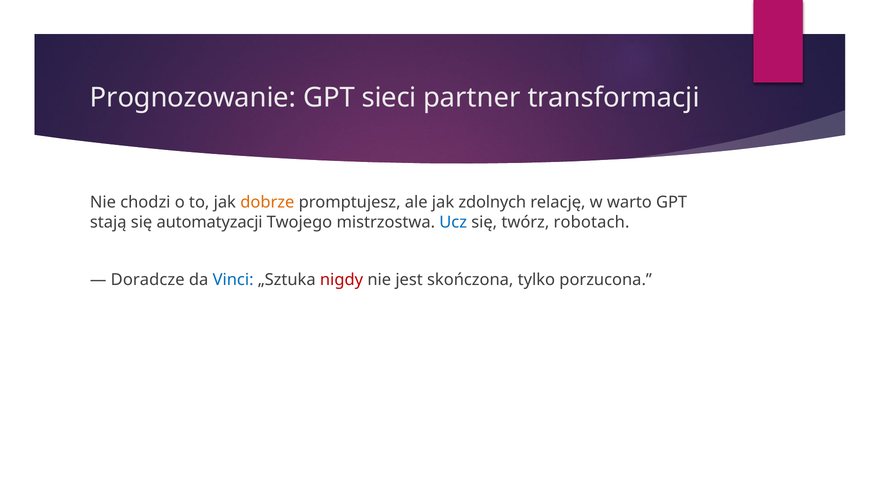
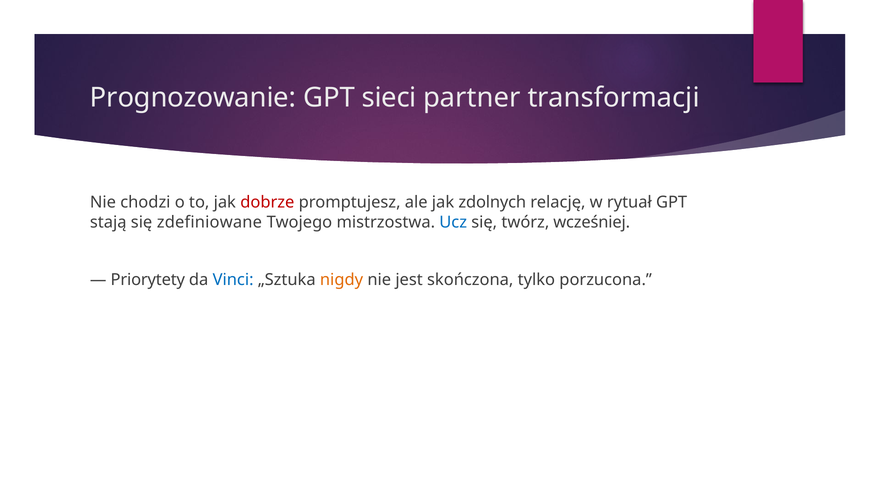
dobrze colour: orange -> red
warto: warto -> rytuał
automatyzacji: automatyzacji -> zdefiniowane
robotach: robotach -> wcześniej
Doradcze: Doradcze -> Priorytety
nigdy colour: red -> orange
